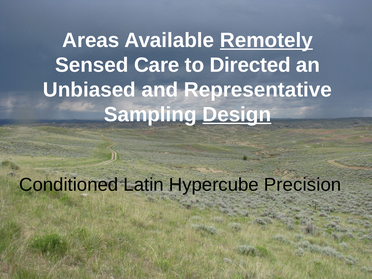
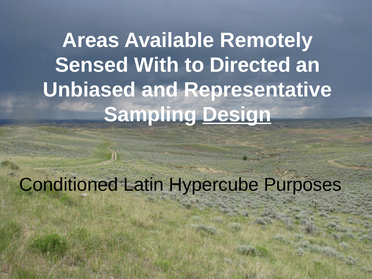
Remotely underline: present -> none
Care: Care -> With
Precision: Precision -> Purposes
